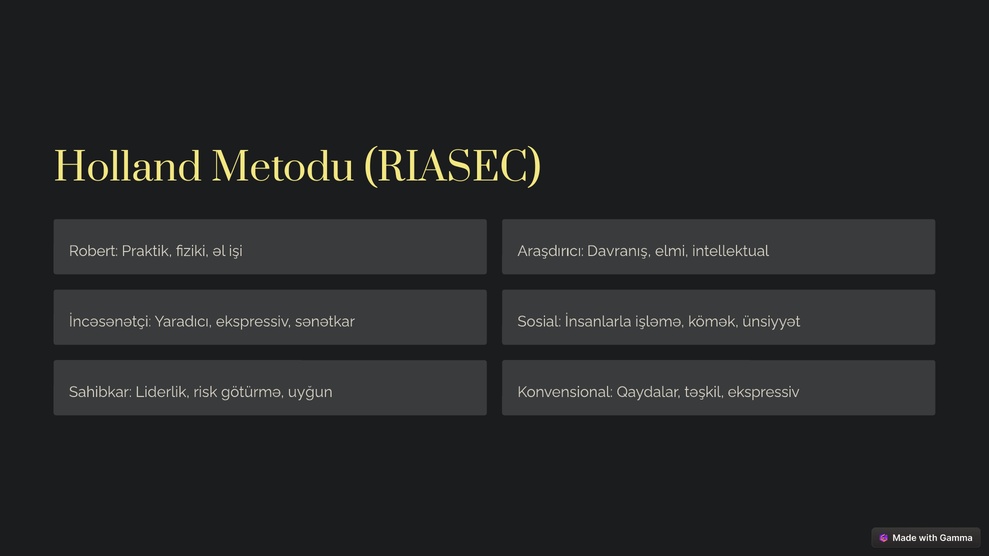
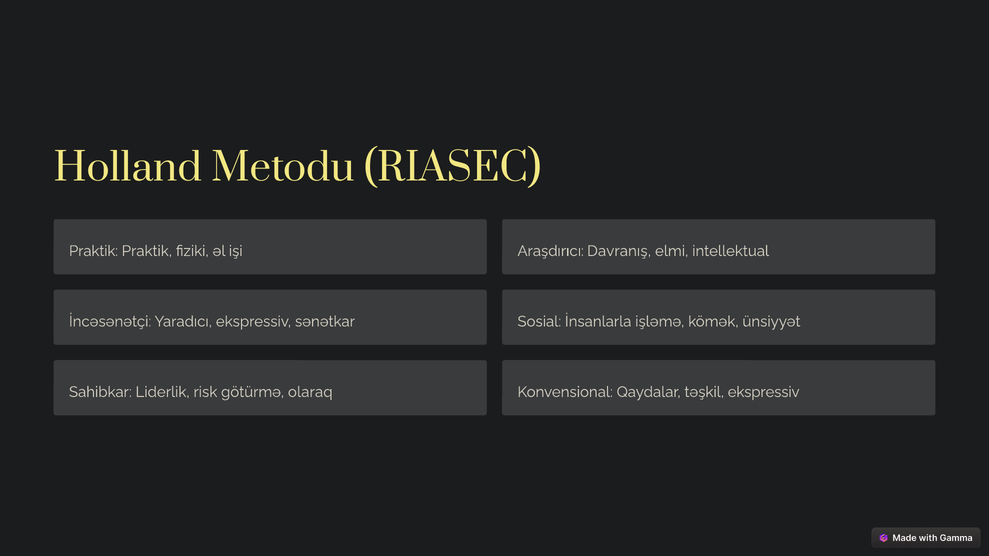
Robert at (94, 251): Robert -> Praktik
uyğun: uyğun -> olaraq
